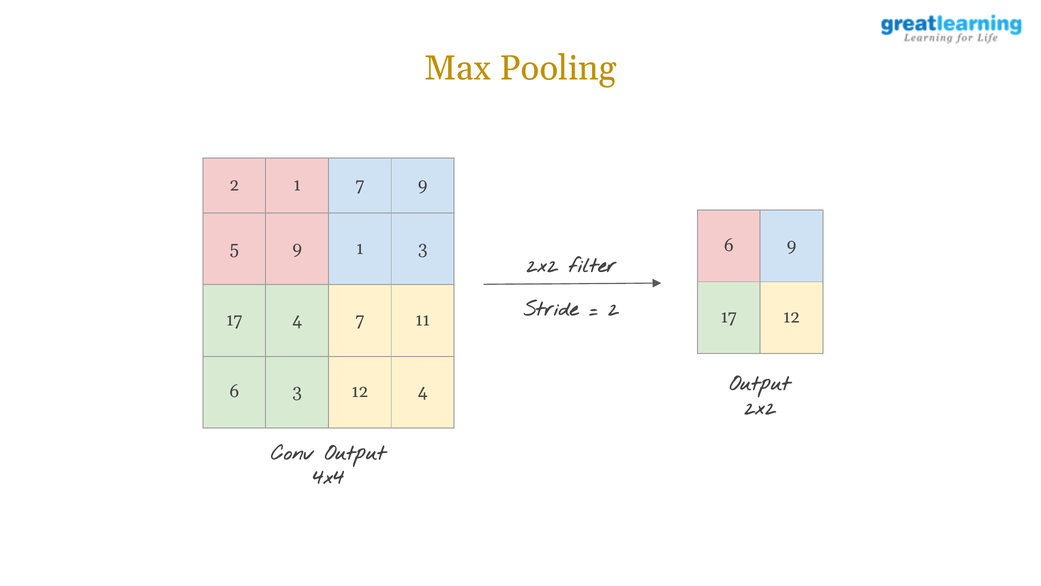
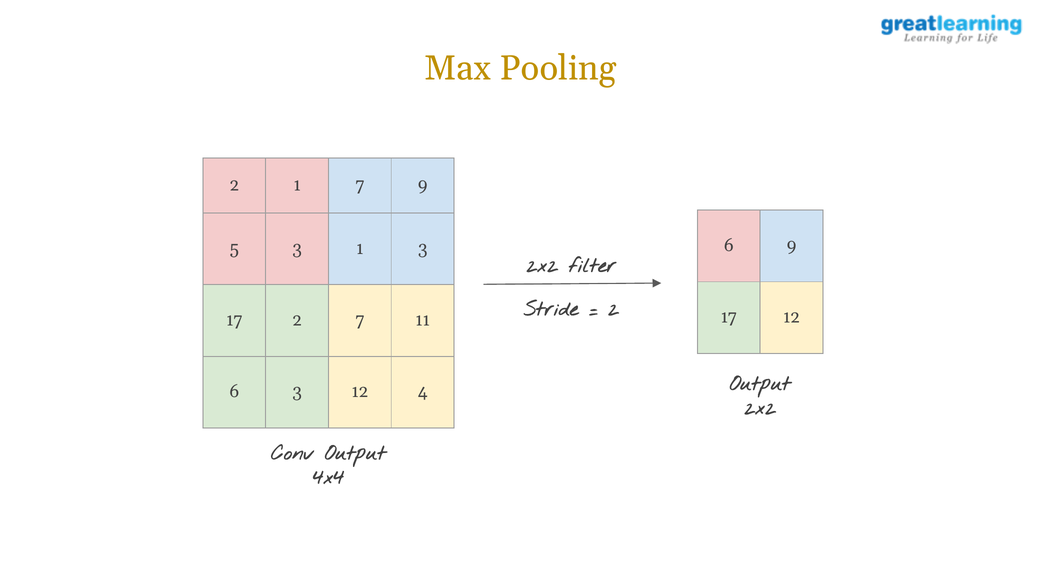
5 9: 9 -> 3
17 4: 4 -> 2
